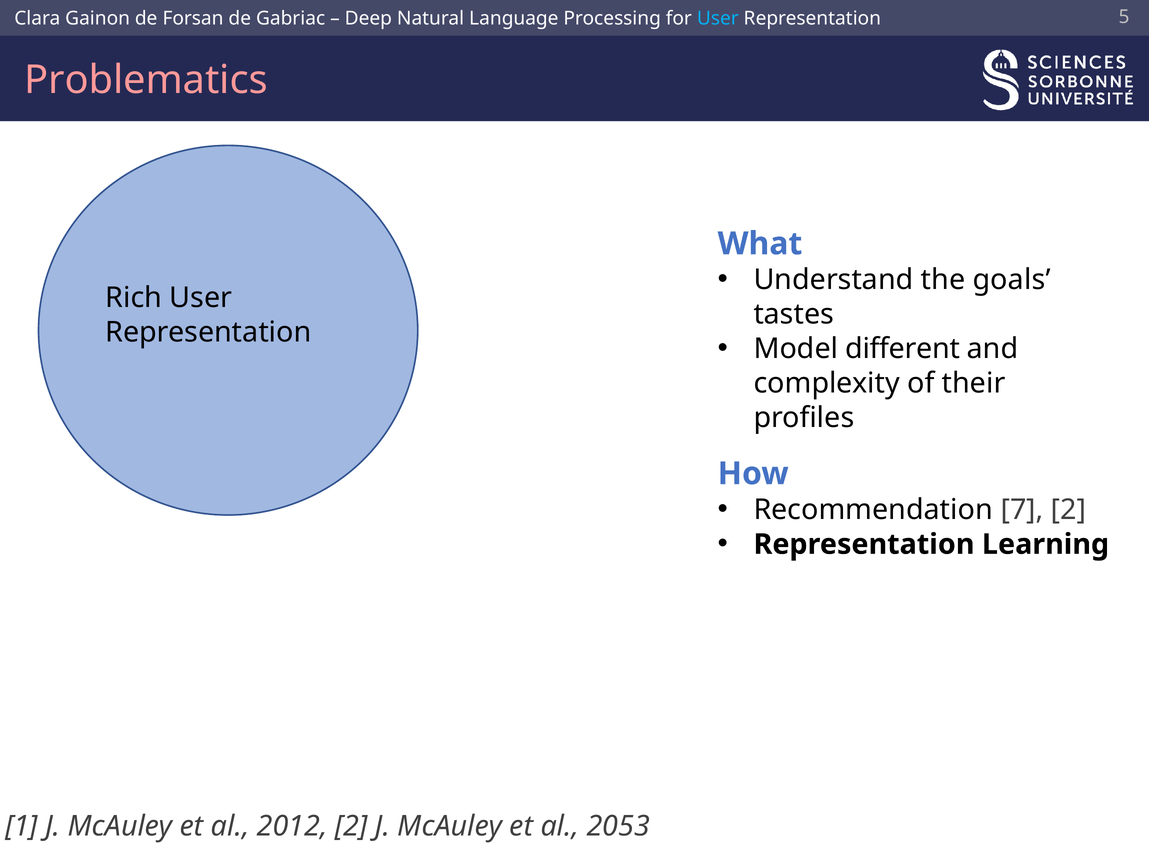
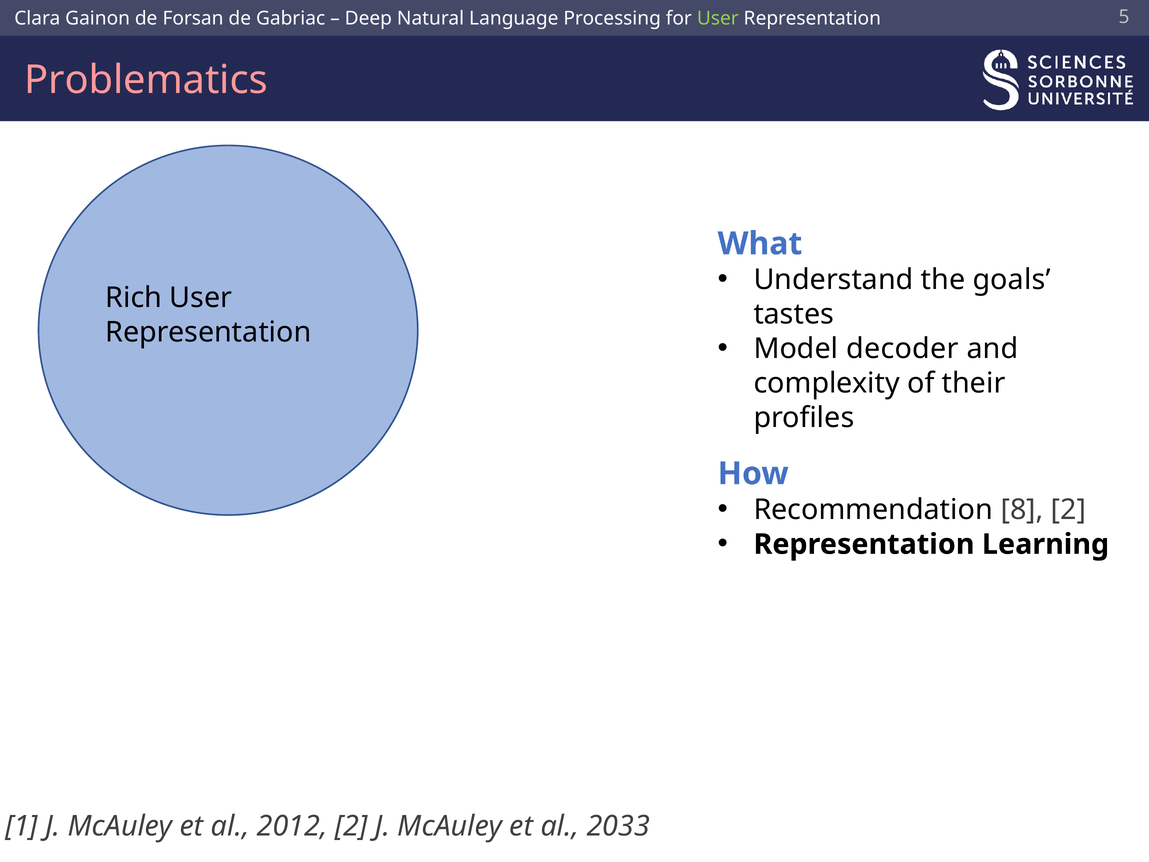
User at (718, 19) colour: light blue -> light green
different: different -> decoder
7: 7 -> 8
2053: 2053 -> 2033
